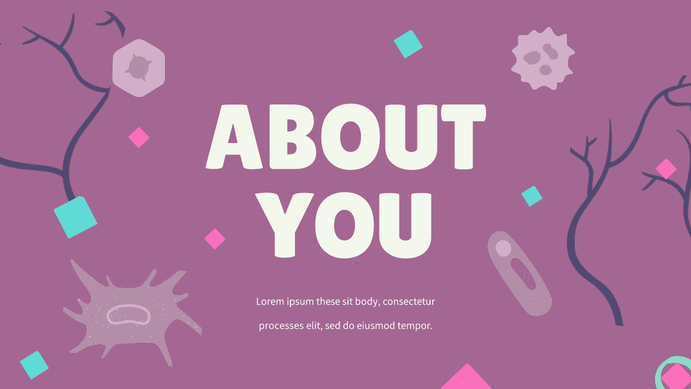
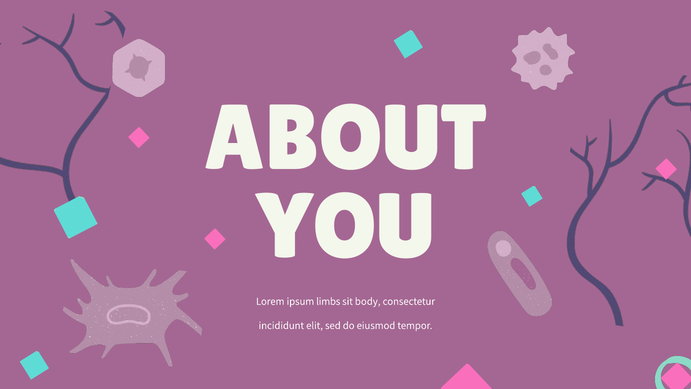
these: these -> limbs
processes: processes -> incididunt
